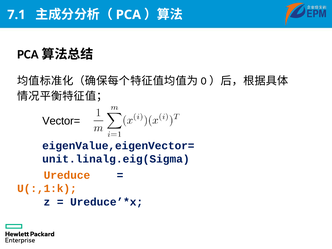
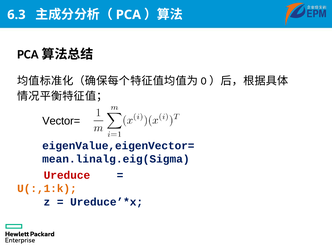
7.1: 7.1 -> 6.3
unit.linalg.eig(Sigma: unit.linalg.eig(Sigma -> mean.linalg.eig(Sigma
Ureduce colour: orange -> red
